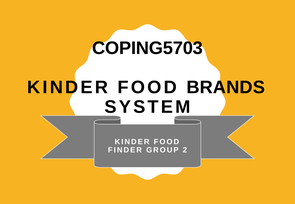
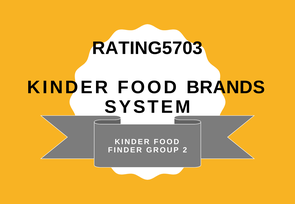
COPING5703: COPING5703 -> RATING5703
